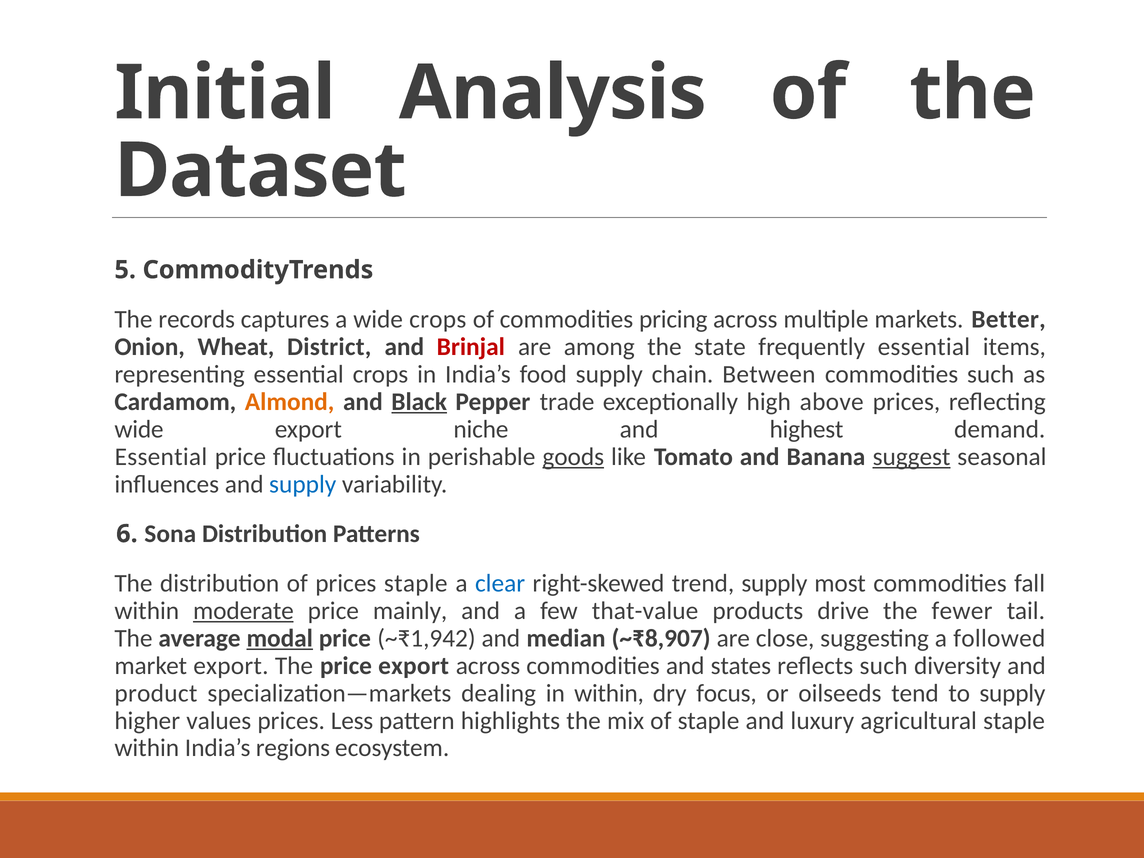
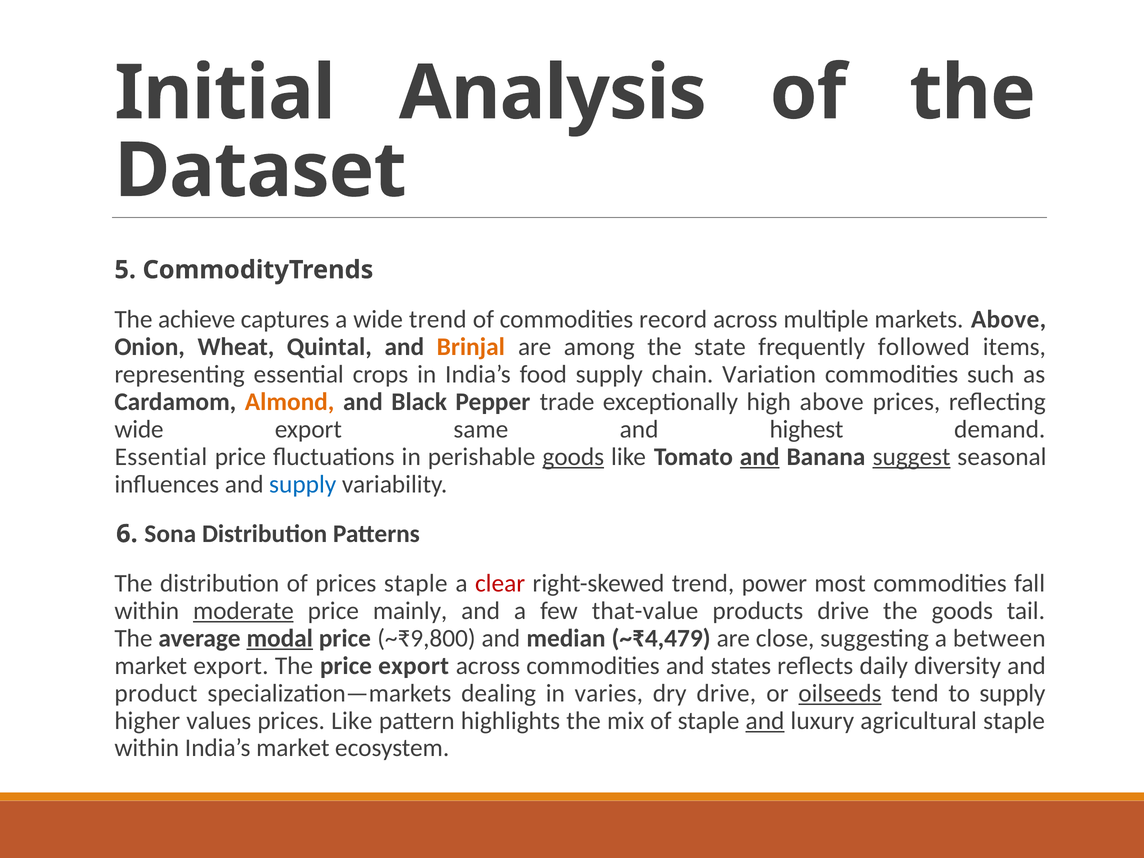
records: records -> achieve
wide crops: crops -> trend
pricing: pricing -> record
markets Better: Better -> Above
District: District -> Quintal
Brinjal colour: red -> orange
frequently essential: essential -> followed
Between: Between -> Variation
Black underline: present -> none
niche: niche -> same
and at (760, 457) underline: none -> present
clear colour: blue -> red
trend supply: supply -> power
the fewer: fewer -> goods
~₹1,942: ~₹1,942 -> ~₹9,800
~₹8,907: ~₹8,907 -> ~₹4,479
followed: followed -> between
reflects such: such -> daily
in within: within -> varies
dry focus: focus -> drive
oilseeds underline: none -> present
prices Less: Less -> Like
and at (765, 721) underline: none -> present
India’s regions: regions -> market
